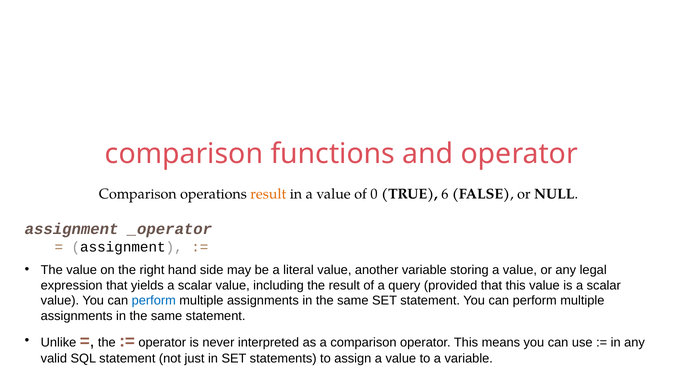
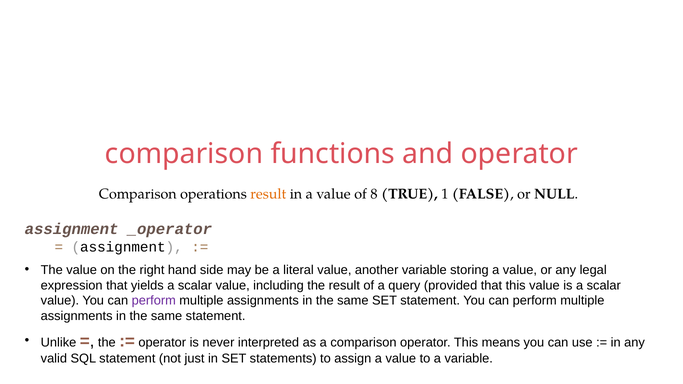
0: 0 -> 8
6: 6 -> 1
perform at (154, 301) colour: blue -> purple
